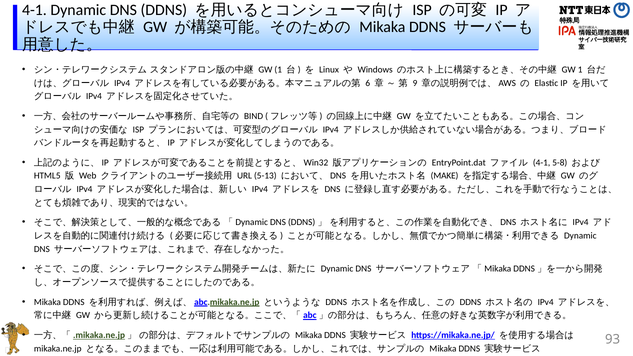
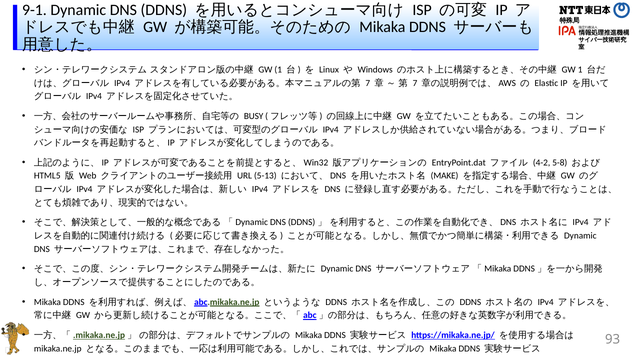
4-1 at (34, 10): 4-1 -> 9-1
6 at (368, 83): 6 -> 7
9 at (415, 83): 9 -> 7
BIND: BIND -> BUSY
4-1 at (542, 163): 4-1 -> 4-2
